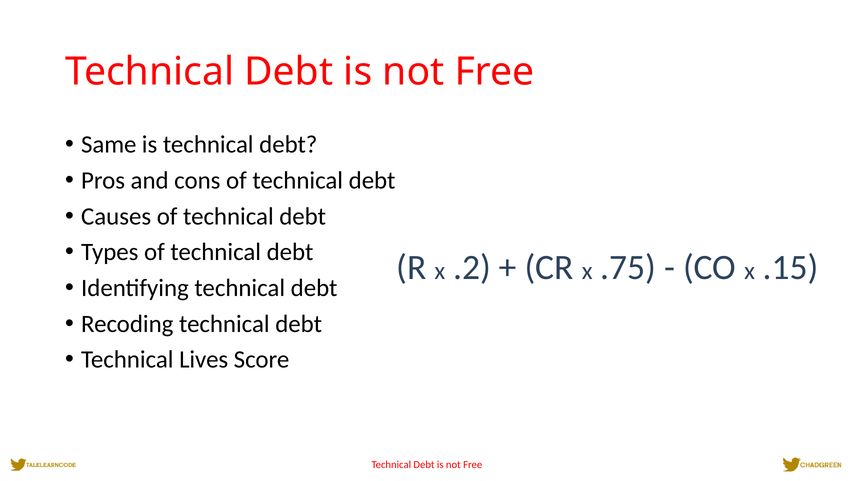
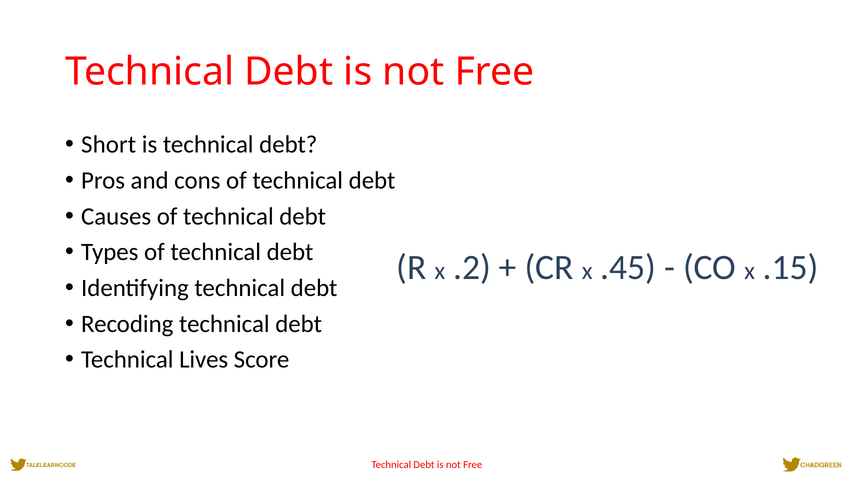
Same: Same -> Short
.75: .75 -> .45
